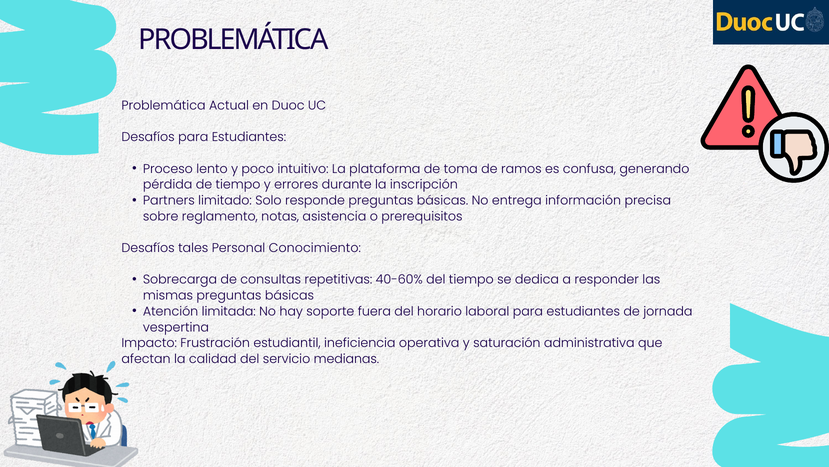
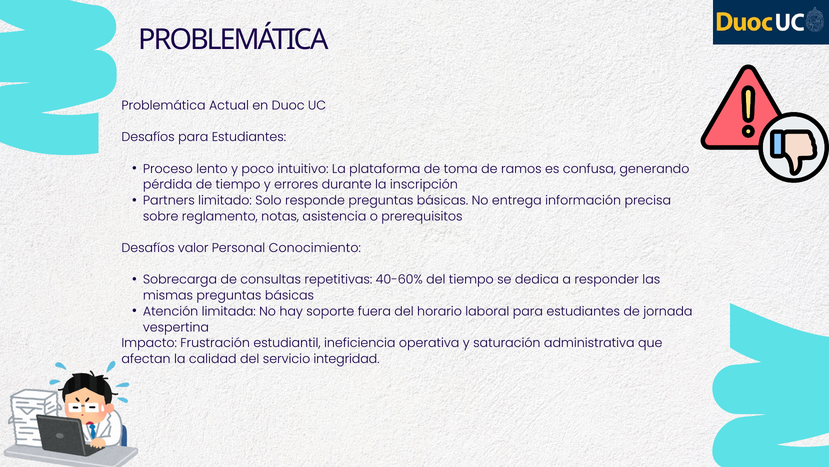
tales: tales -> valor
medianas: medianas -> integridad
